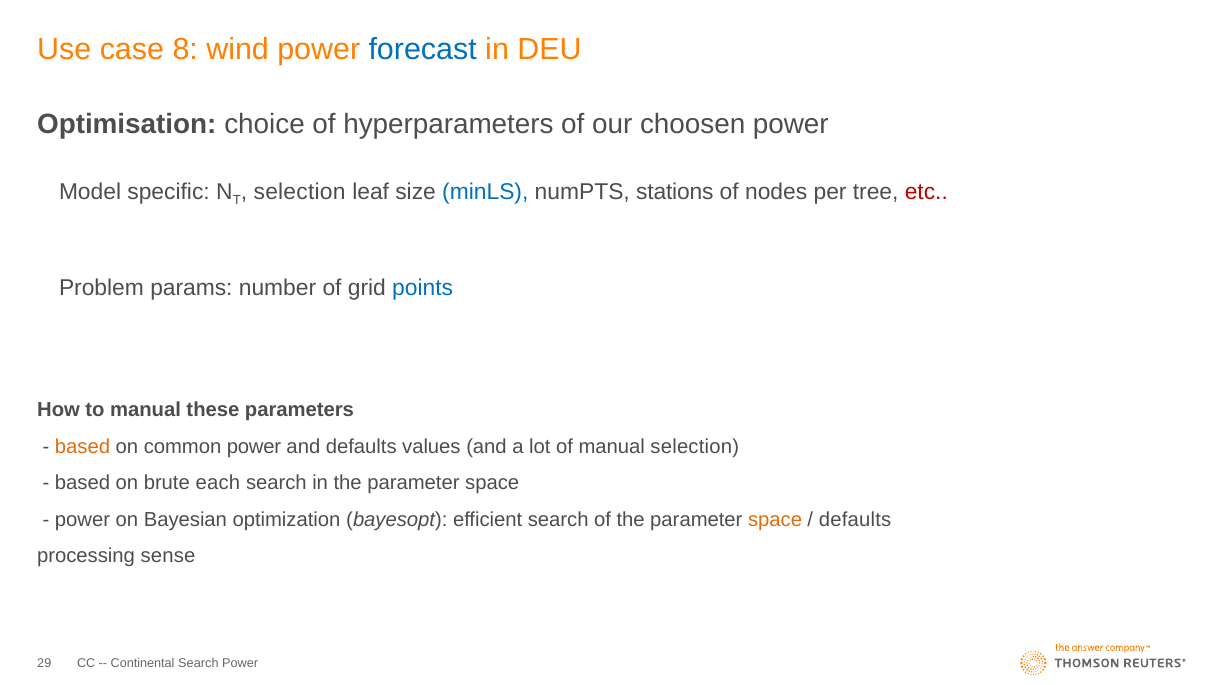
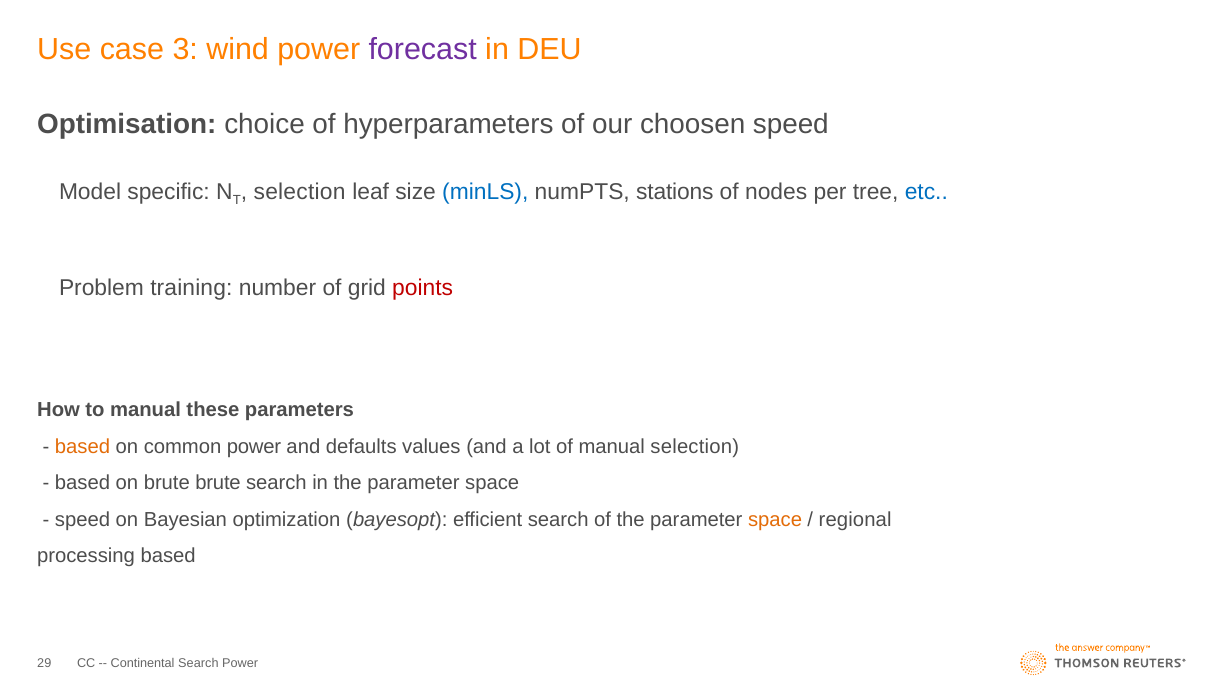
8: 8 -> 3
forecast colour: blue -> purple
choosen power: power -> speed
etc colour: red -> blue
params: params -> training
points colour: blue -> red
brute each: each -> brute
power at (83, 519): power -> speed
defaults at (855, 519): defaults -> regional
processing sense: sense -> based
